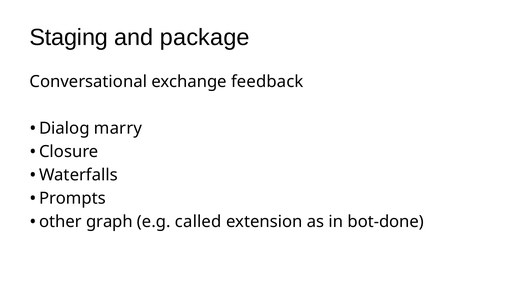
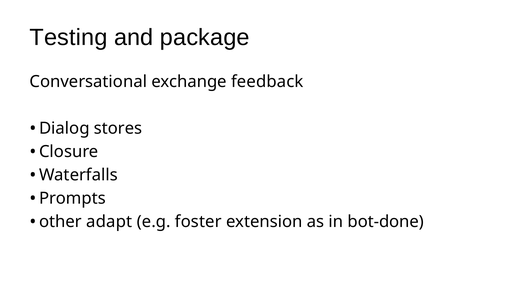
Staging: Staging -> Testing
marry: marry -> stores
graph: graph -> adapt
called: called -> foster
